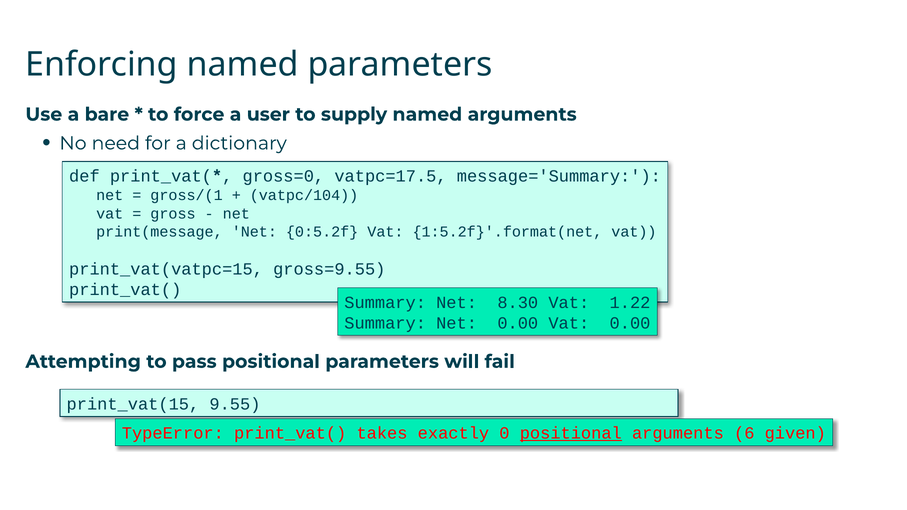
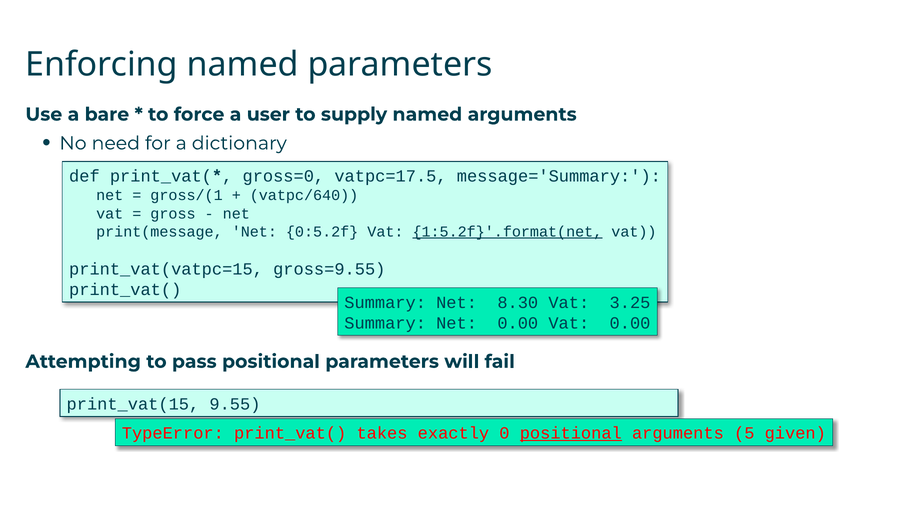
vatpc/104: vatpc/104 -> vatpc/640
1:5.2f}'.format(net underline: none -> present
1.22: 1.22 -> 3.25
6: 6 -> 5
